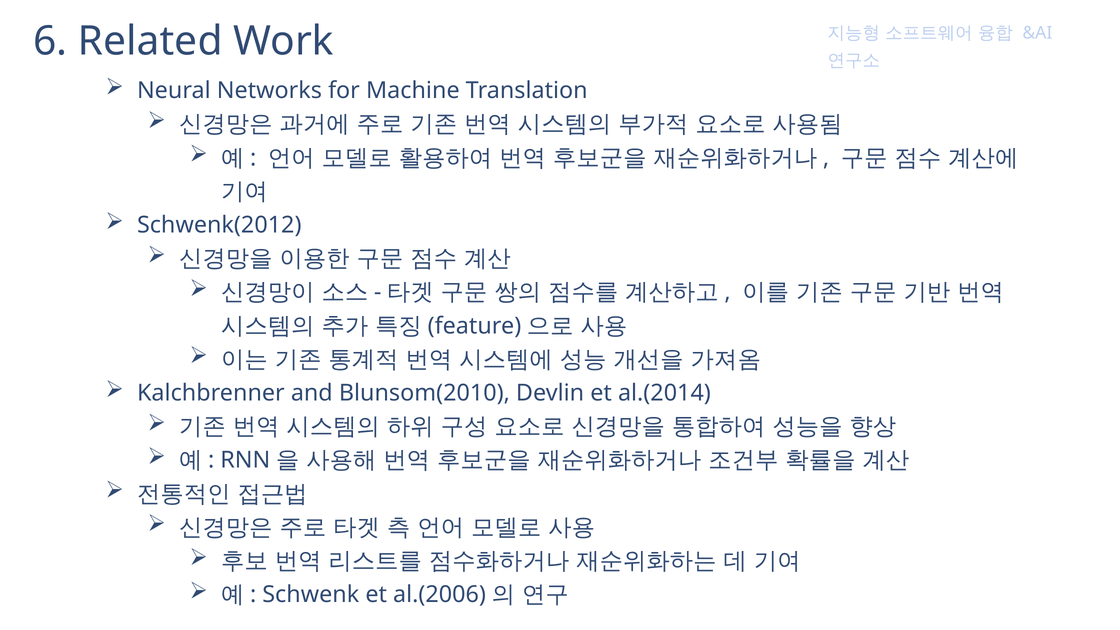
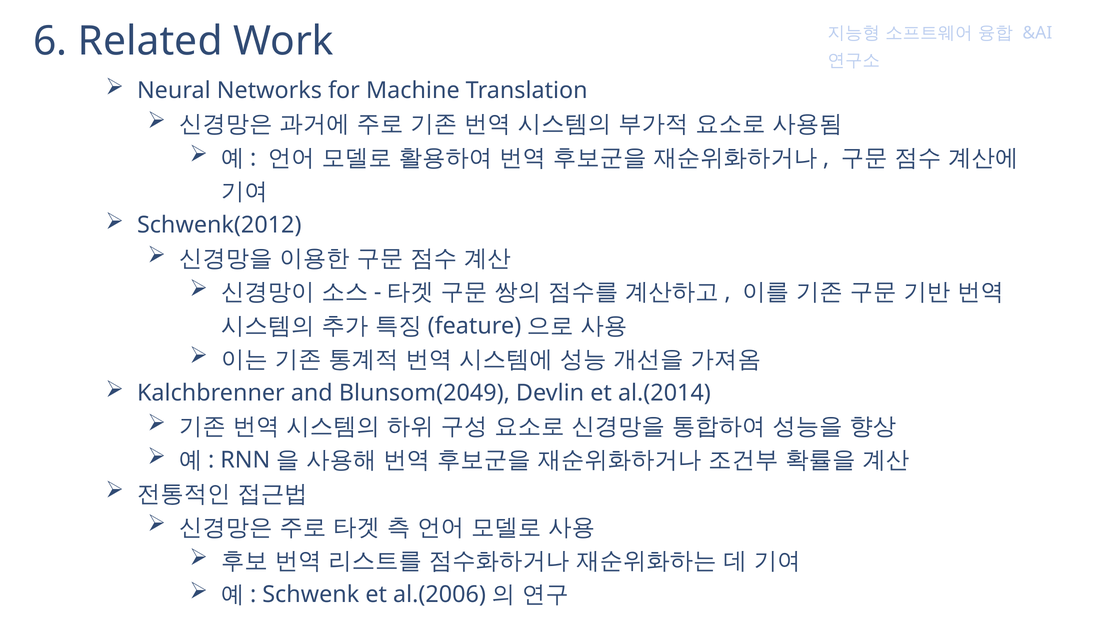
Blunsom(2010: Blunsom(2010 -> Blunsom(2049
